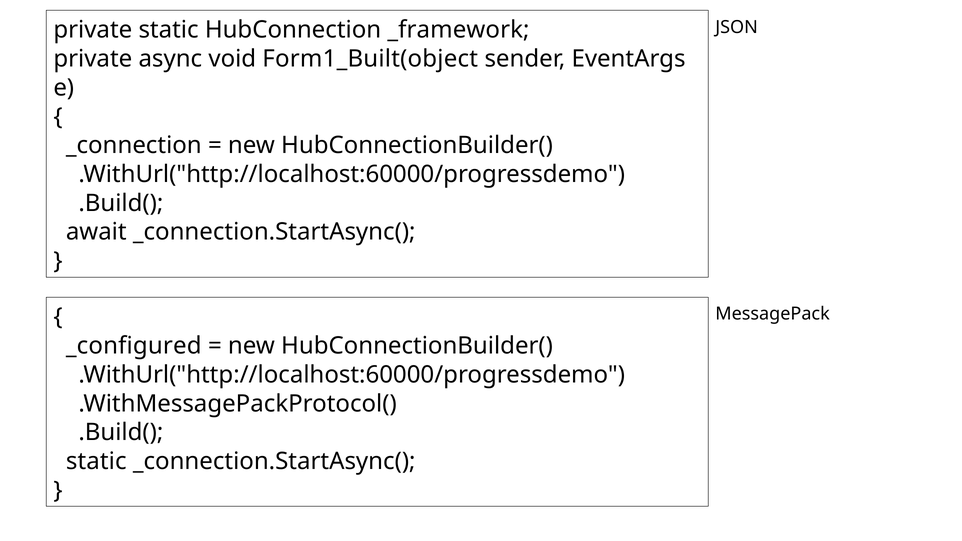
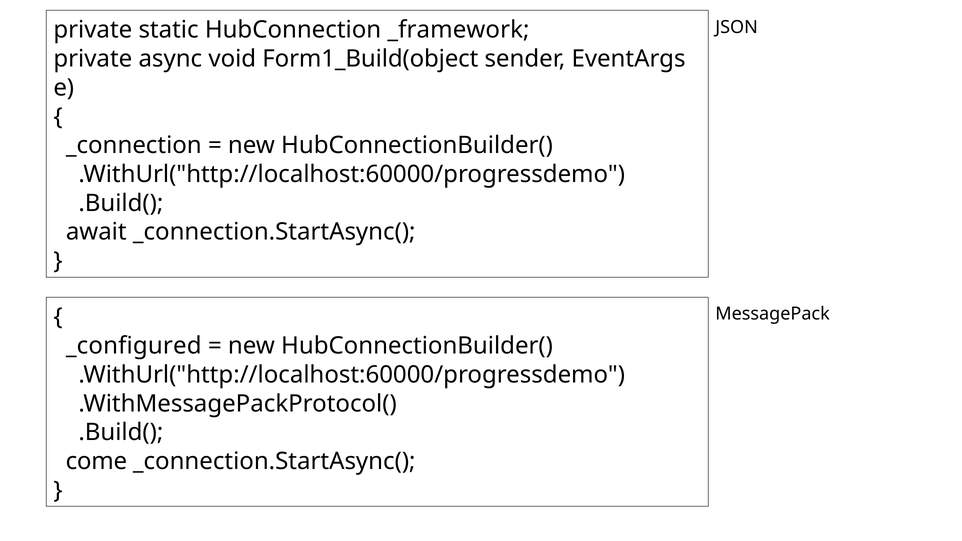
Form1_Built(object: Form1_Built(object -> Form1_Build(object
static at (96, 461): static -> come
